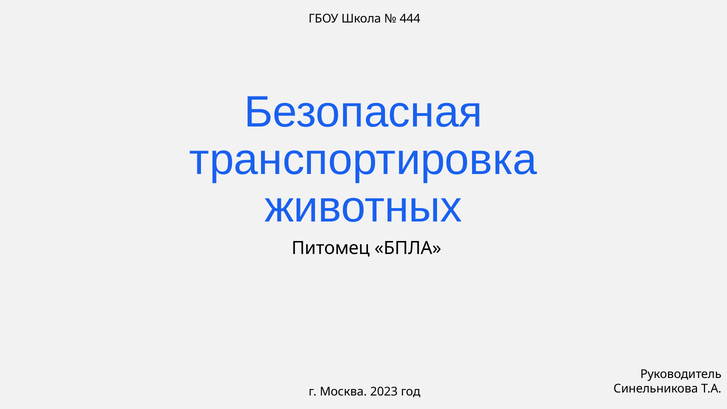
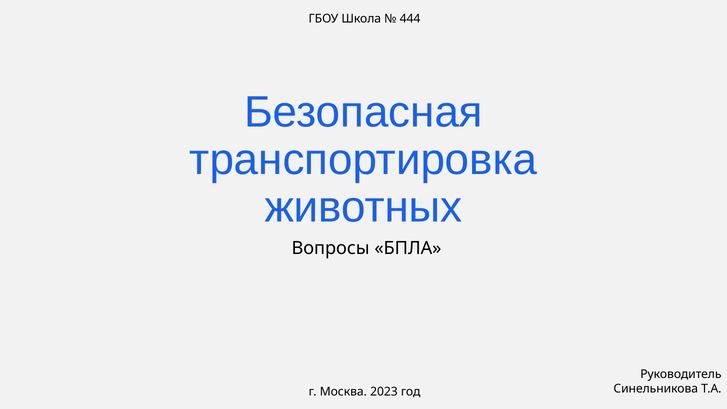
Питомец: Питомец -> Вопросы
